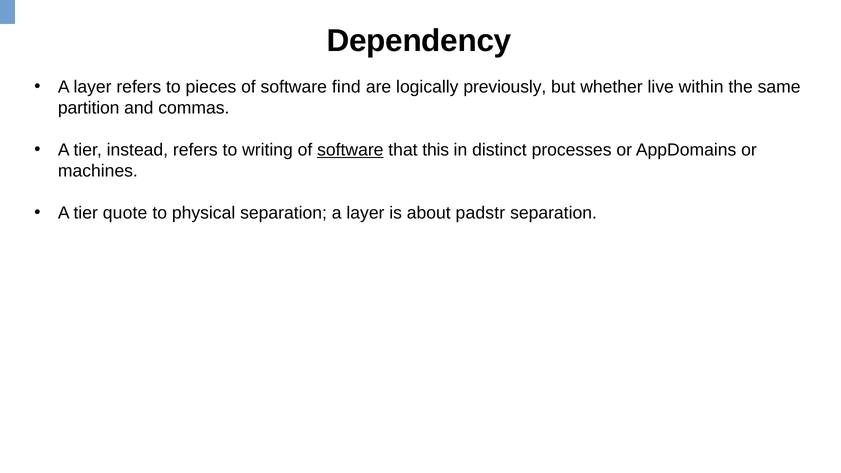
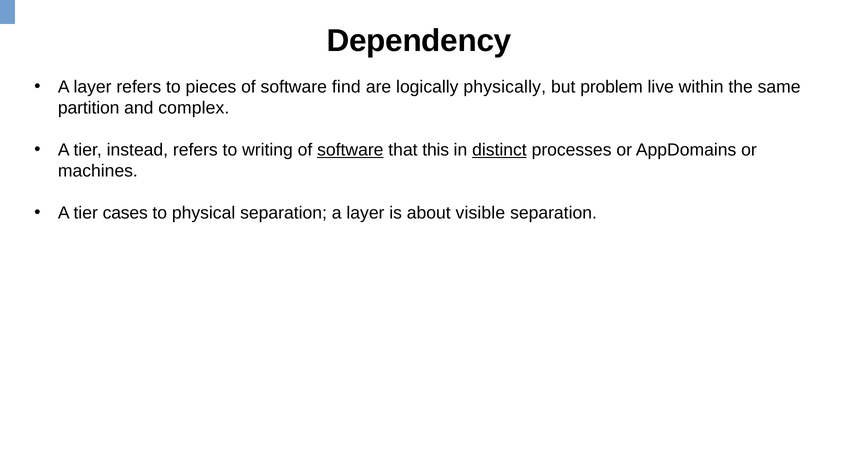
previously: previously -> physically
whether: whether -> problem
commas: commas -> complex
distinct underline: none -> present
quote: quote -> cases
padstr: padstr -> visible
